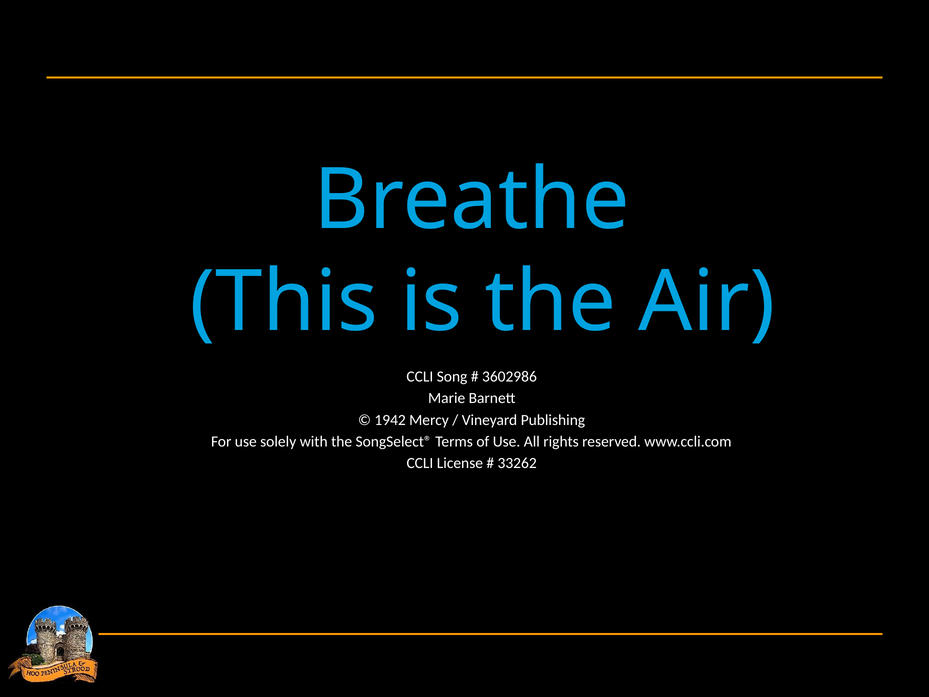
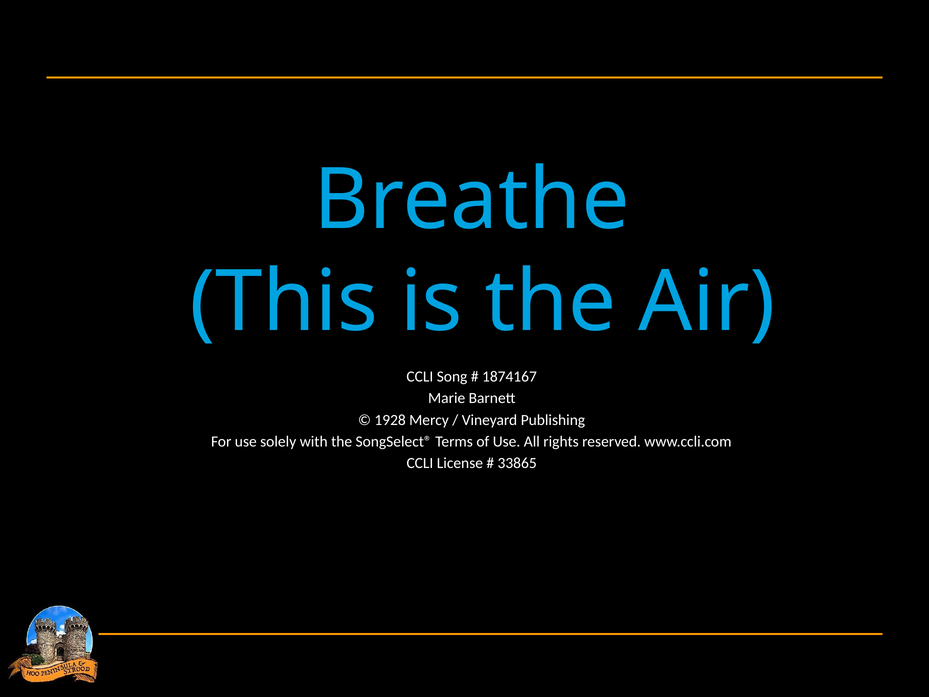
3602986: 3602986 -> 1874167
1942: 1942 -> 1928
33262: 33262 -> 33865
